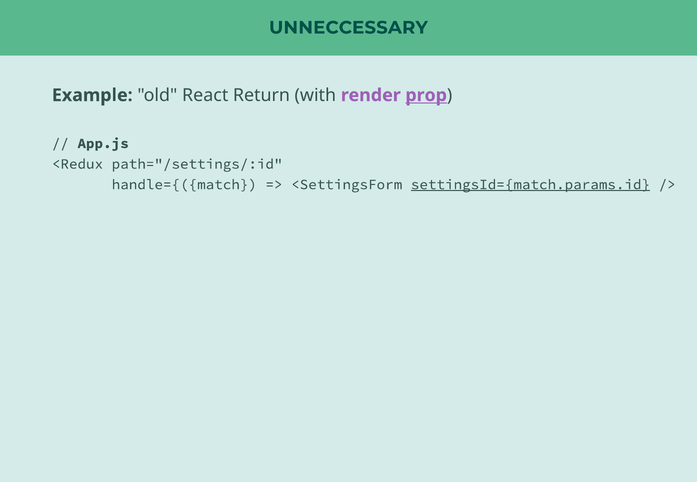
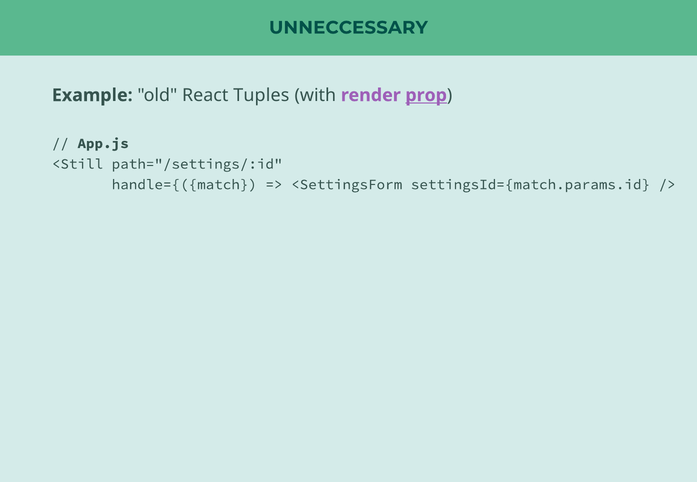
Return: Return -> Tuples
<Redux: <Redux -> <Still
settingsId={match.params.id underline: present -> none
